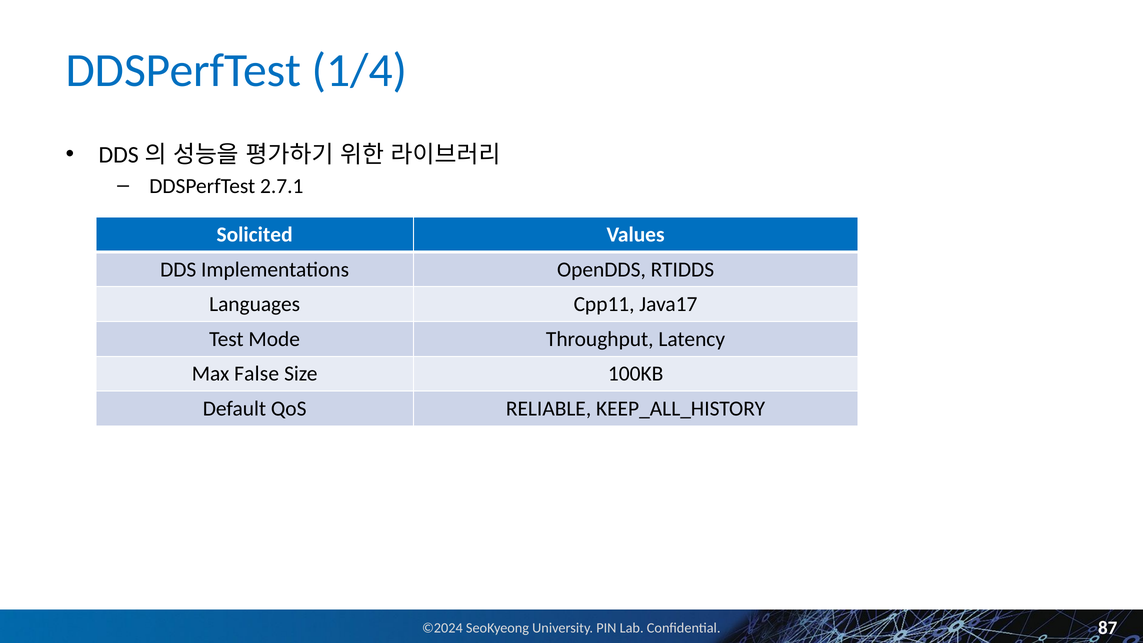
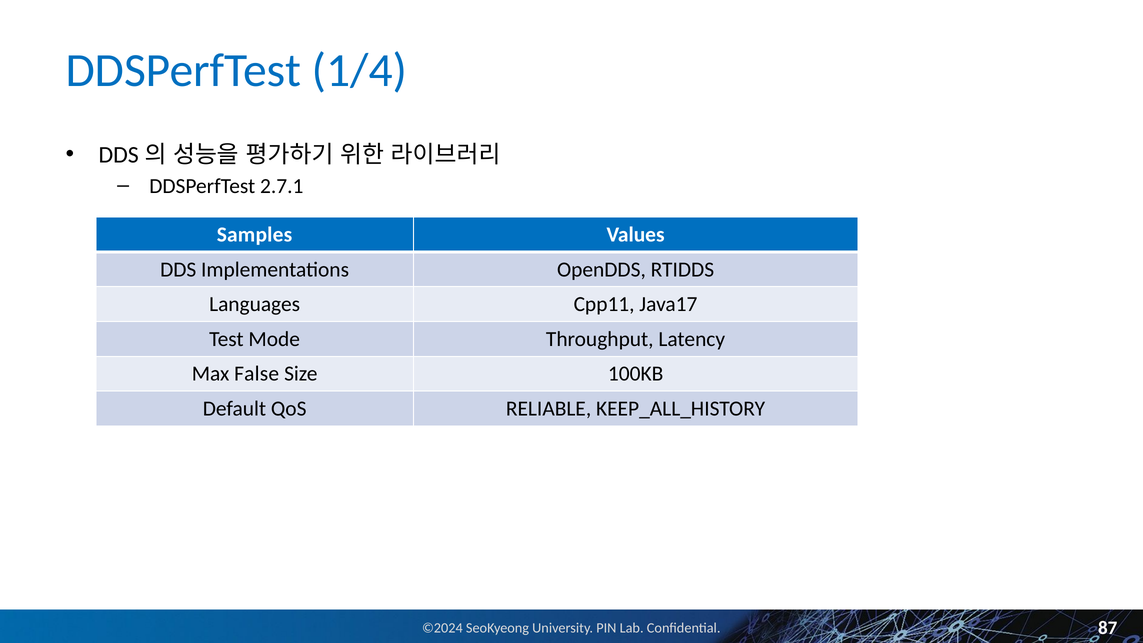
Solicited: Solicited -> Samples
